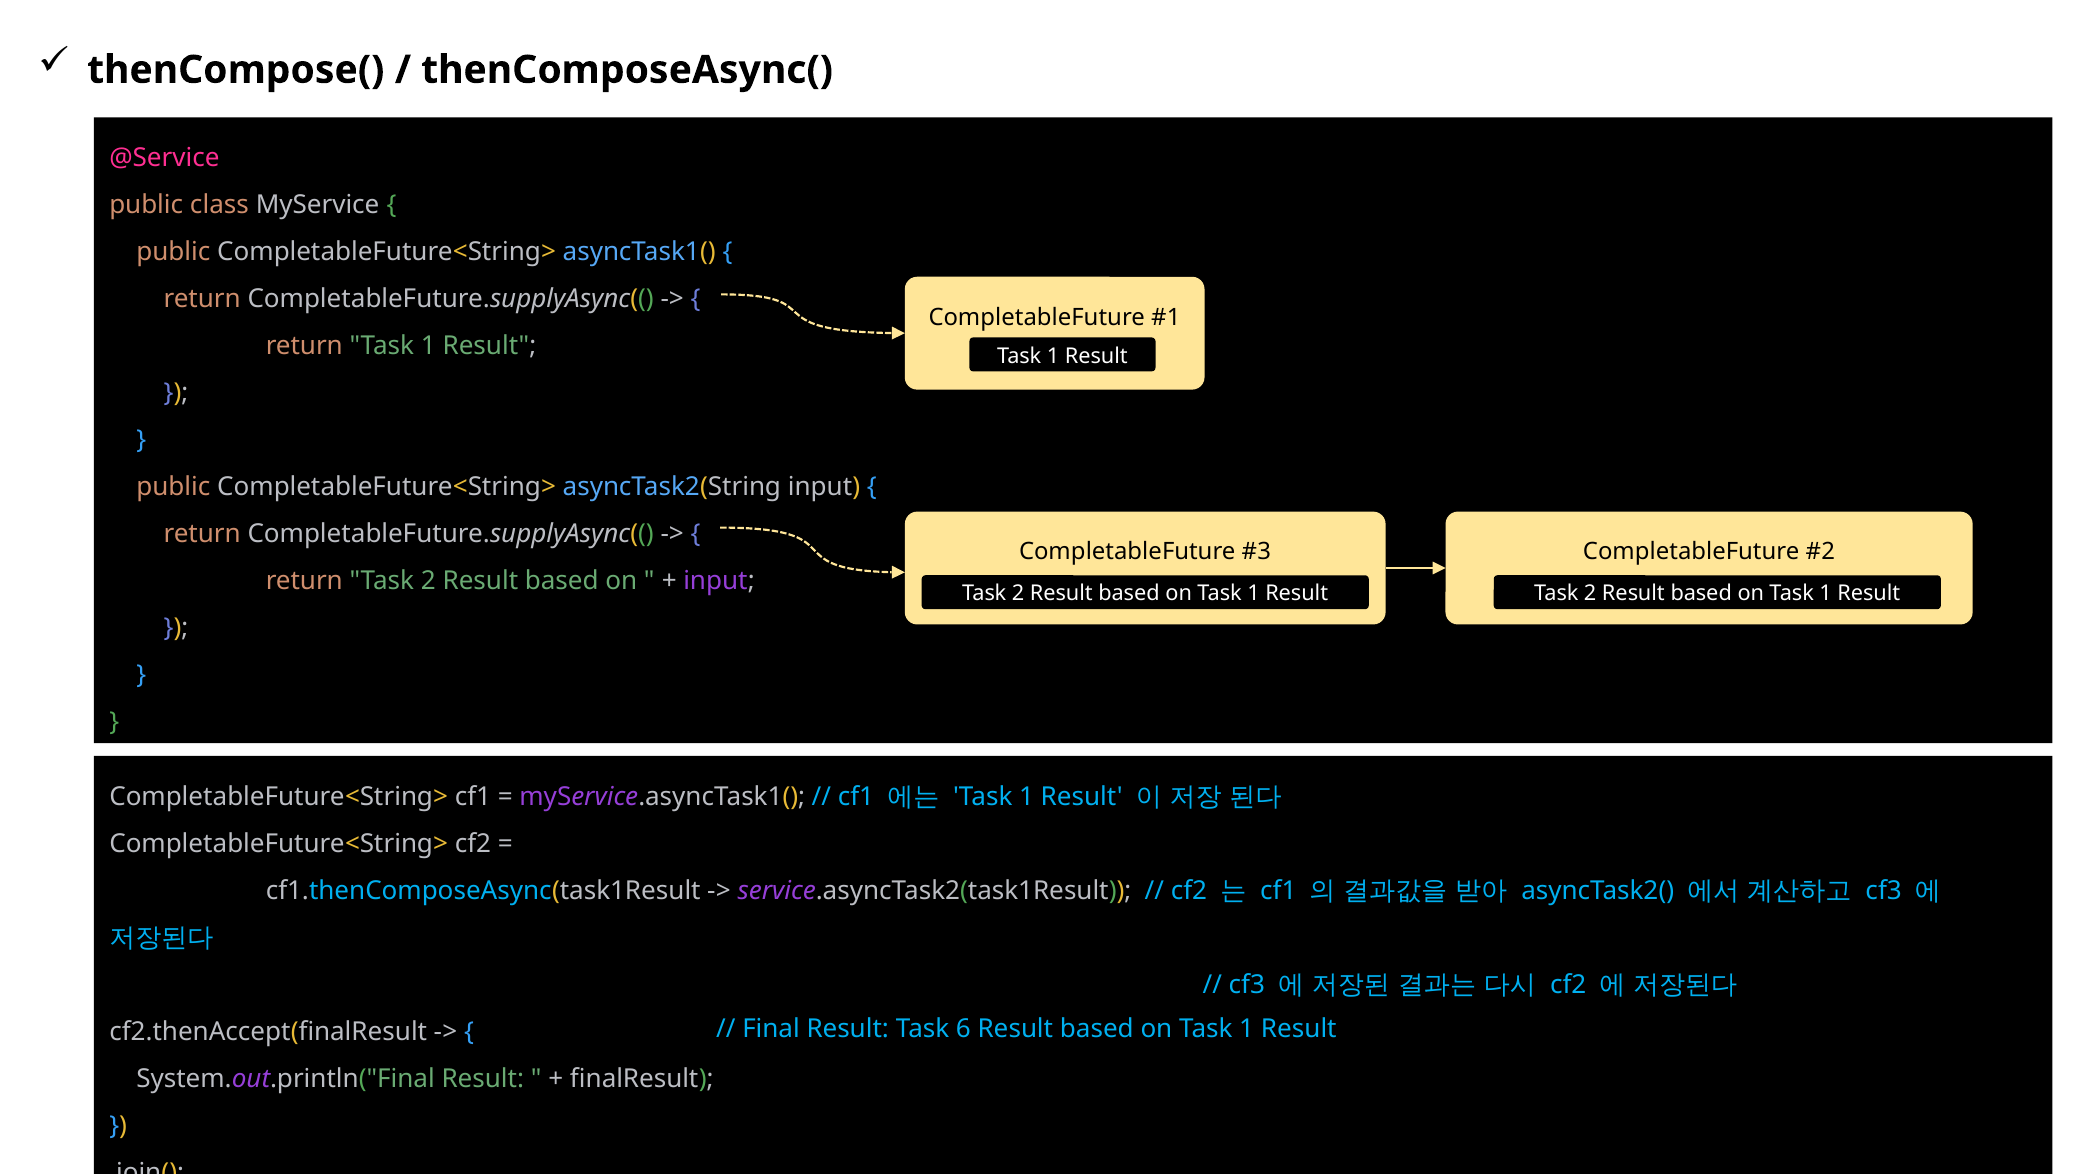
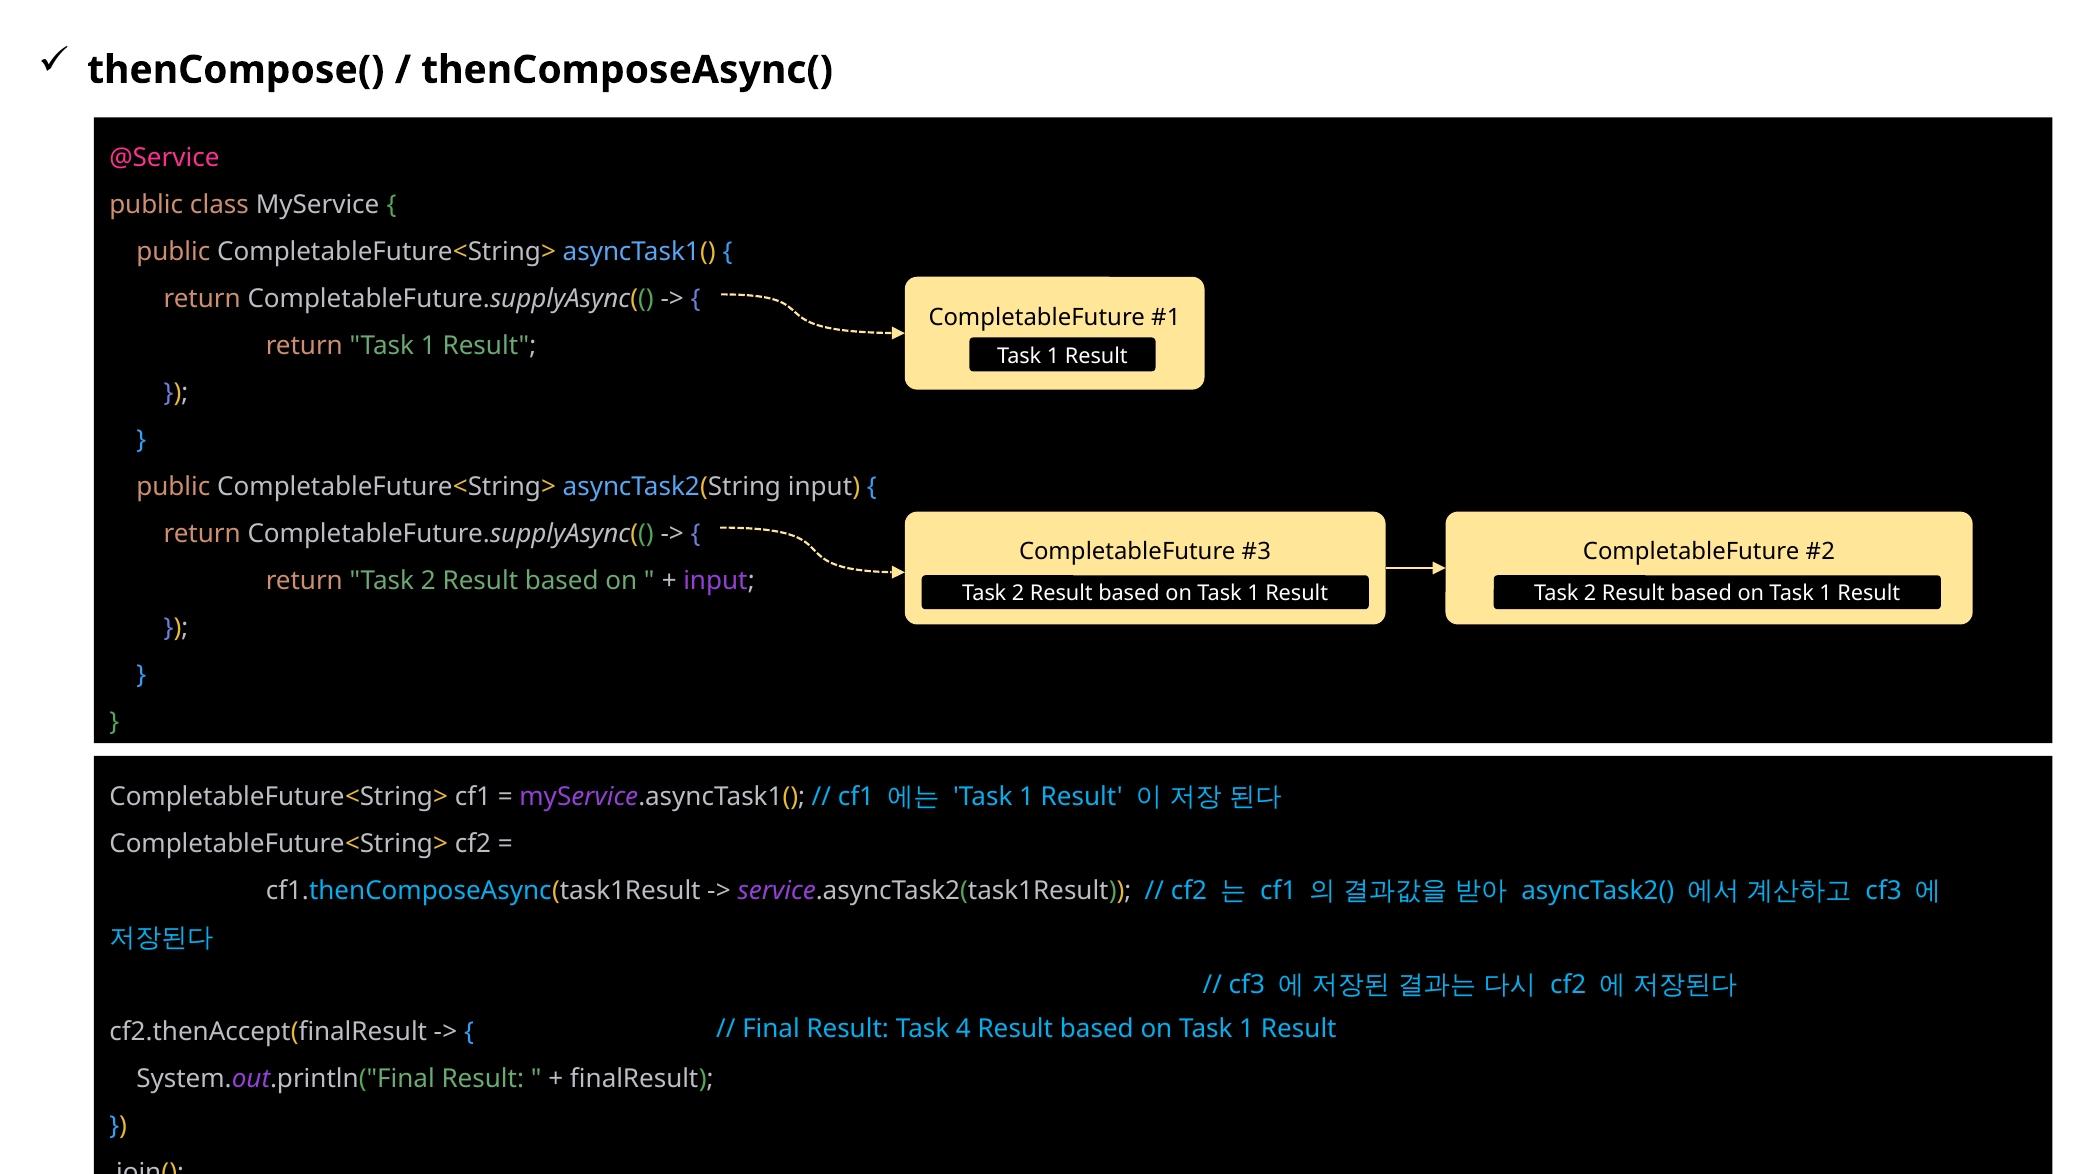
6: 6 -> 4
